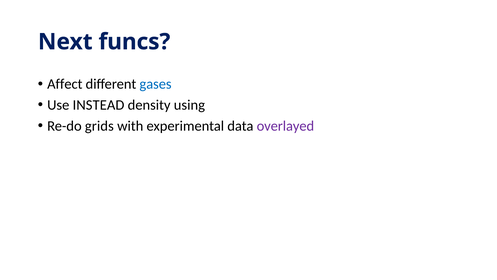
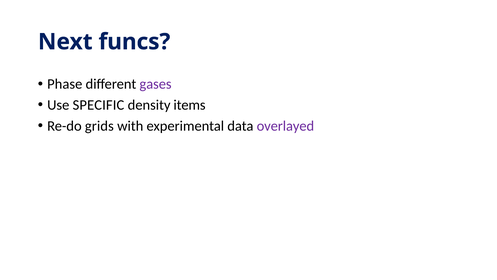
Affect: Affect -> Phase
gases colour: blue -> purple
INSTEAD: INSTEAD -> SPECIFIC
using: using -> items
